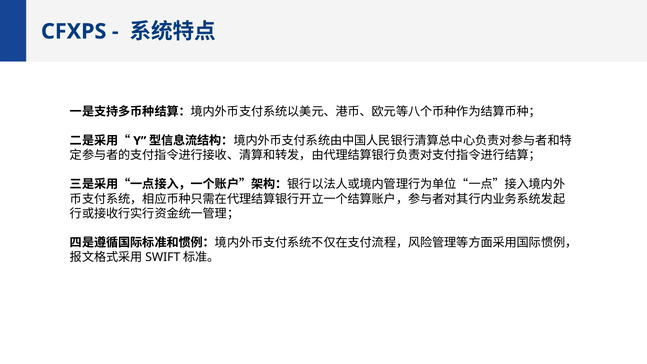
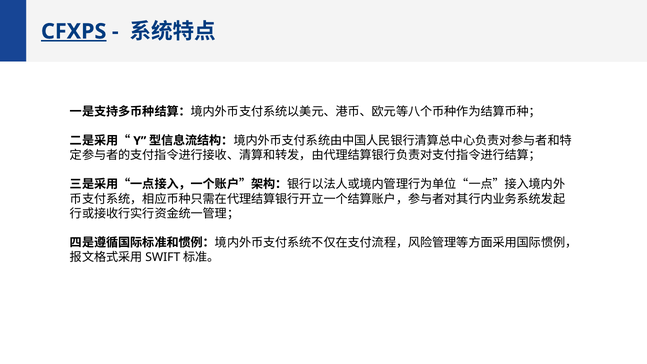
CFXPS underline: none -> present
